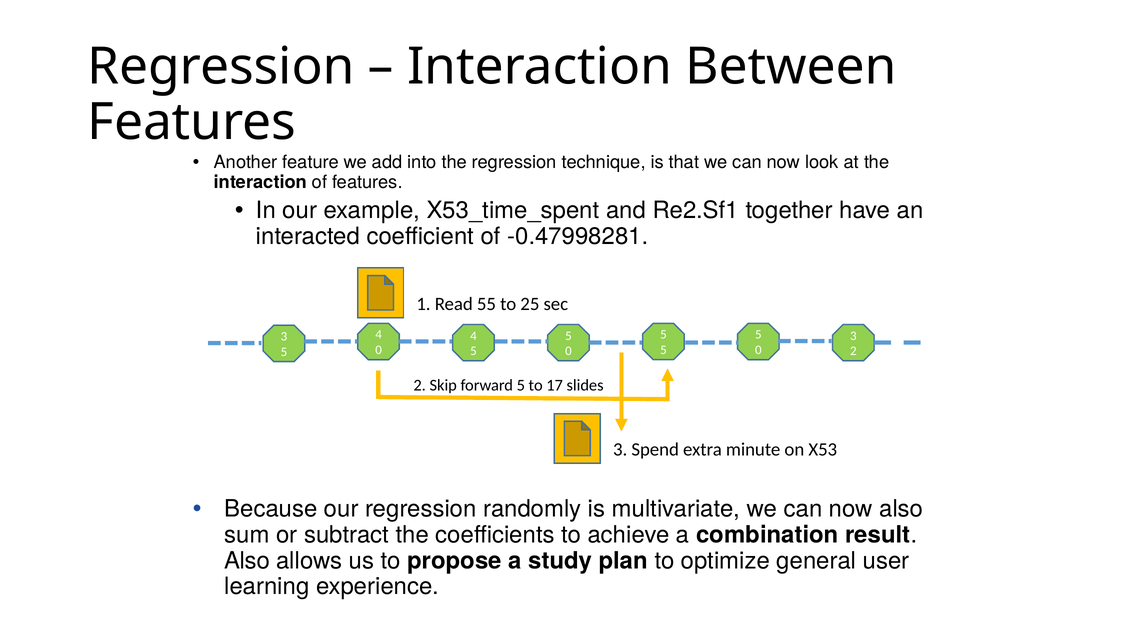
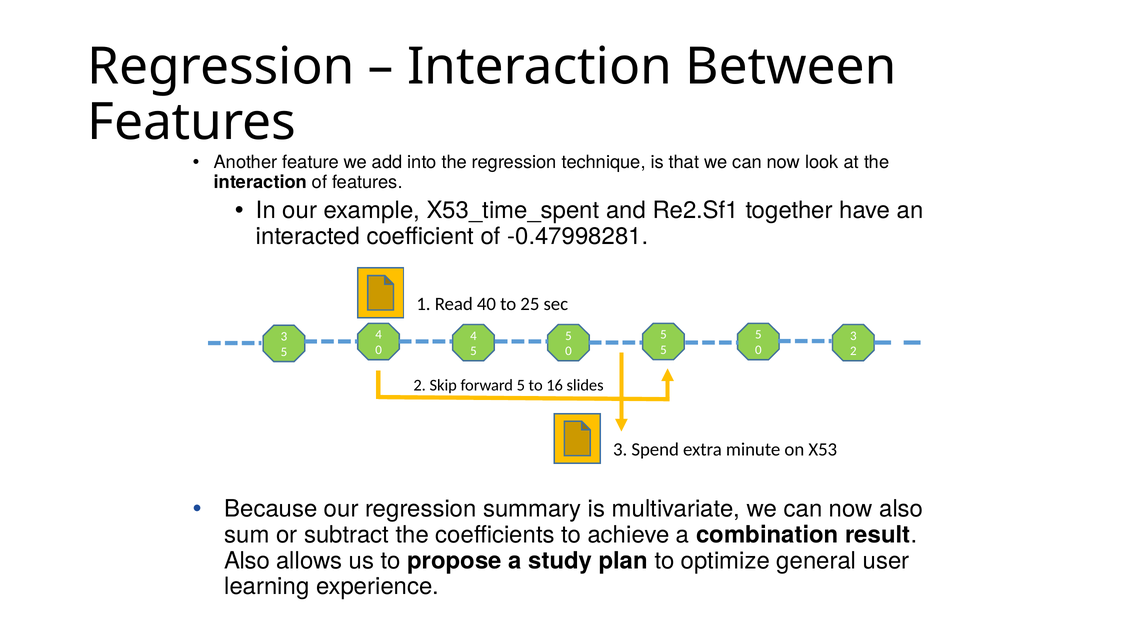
55: 55 -> 40
17: 17 -> 16
randomly: randomly -> summary
